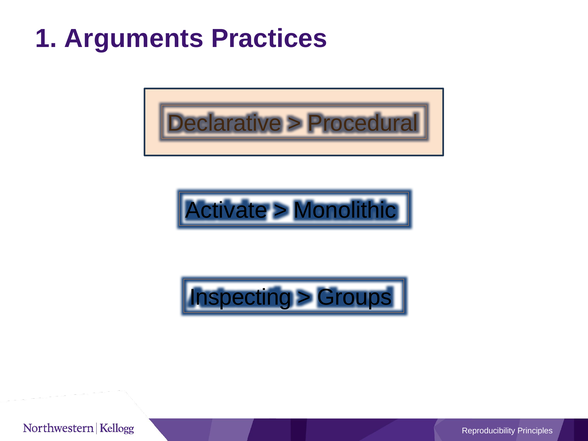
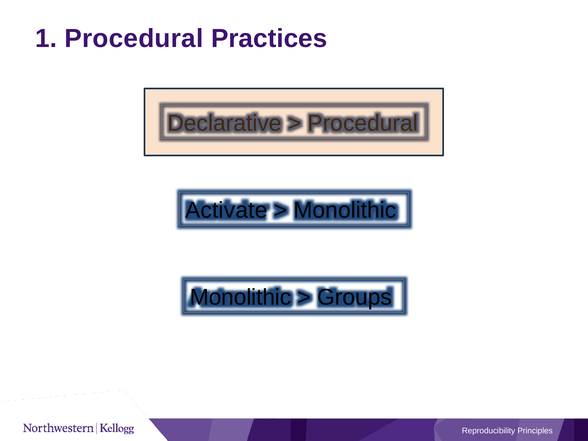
1 Arguments: Arguments -> Procedural
Inspecting at (241, 297): Inspecting -> Monolithic
